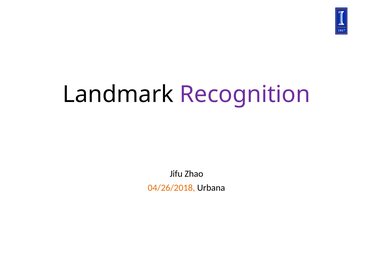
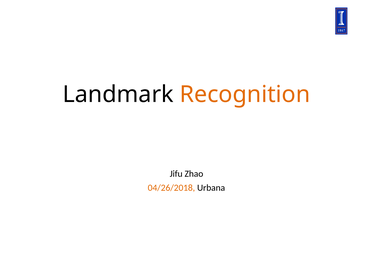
Recognition colour: purple -> orange
